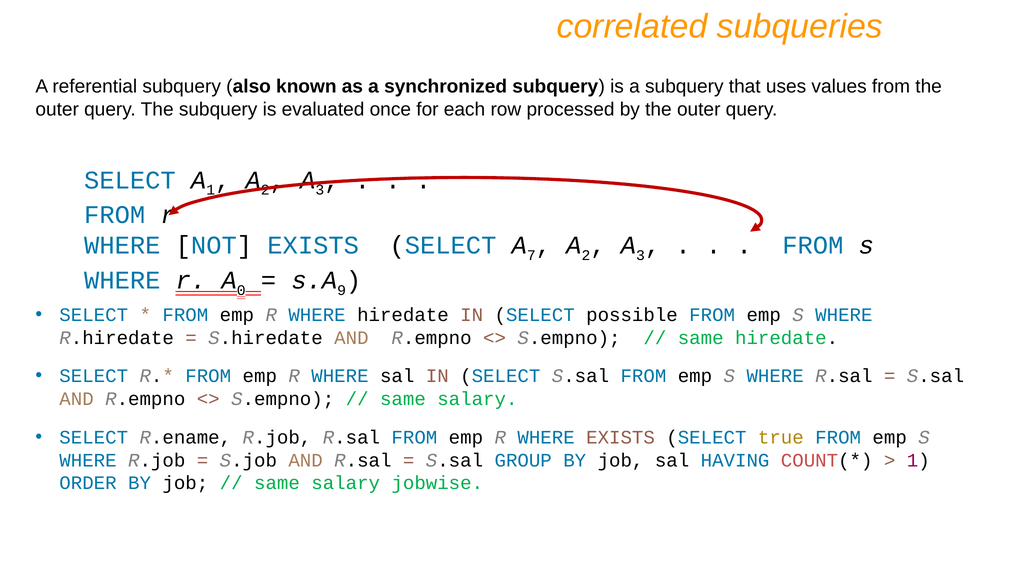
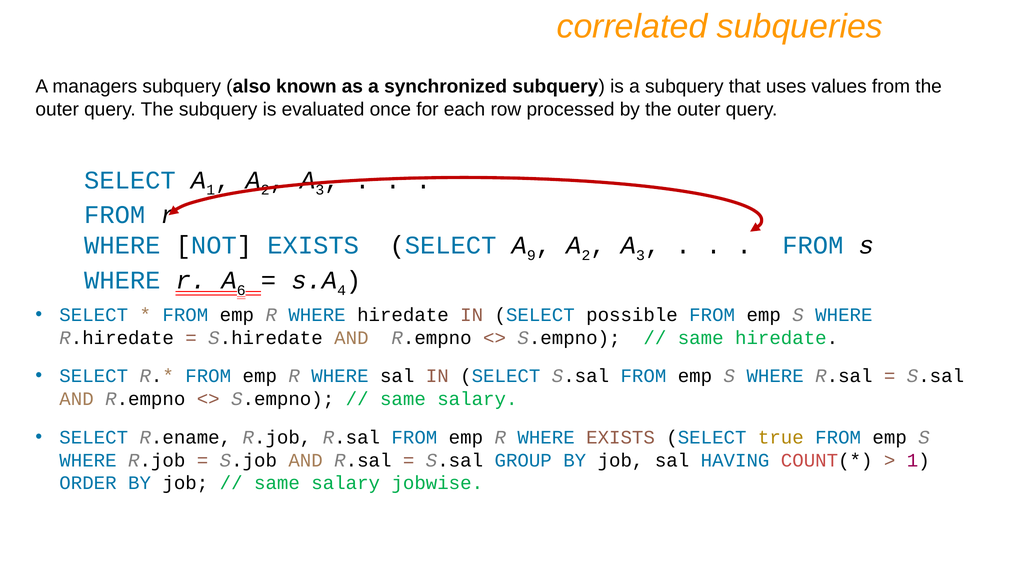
referential: referential -> managers
7: 7 -> 9
0: 0 -> 6
9: 9 -> 4
